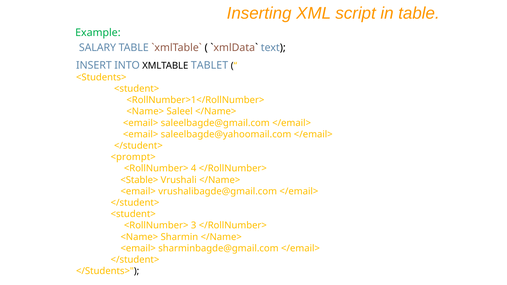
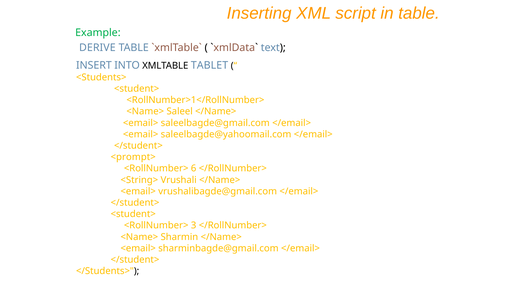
SALARY: SALARY -> DERIVE
4: 4 -> 6
<Stable>: <Stable> -> <String>
